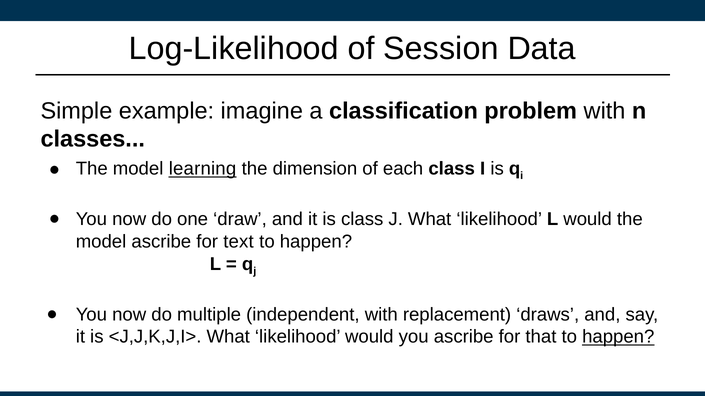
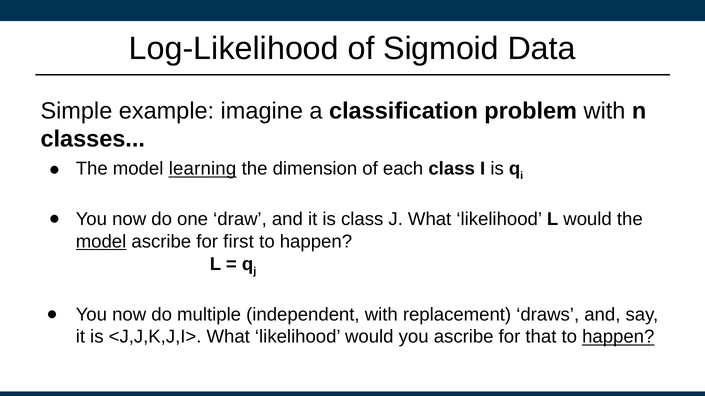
Session: Session -> Sigmoid
model at (101, 242) underline: none -> present
text: text -> first
